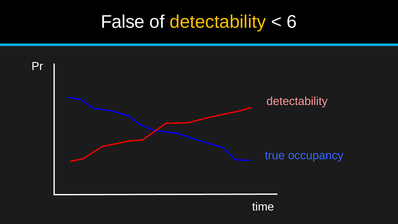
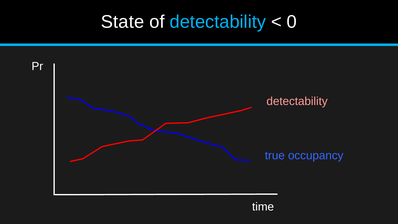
False: False -> State
detectability at (218, 22) colour: yellow -> light blue
6: 6 -> 0
